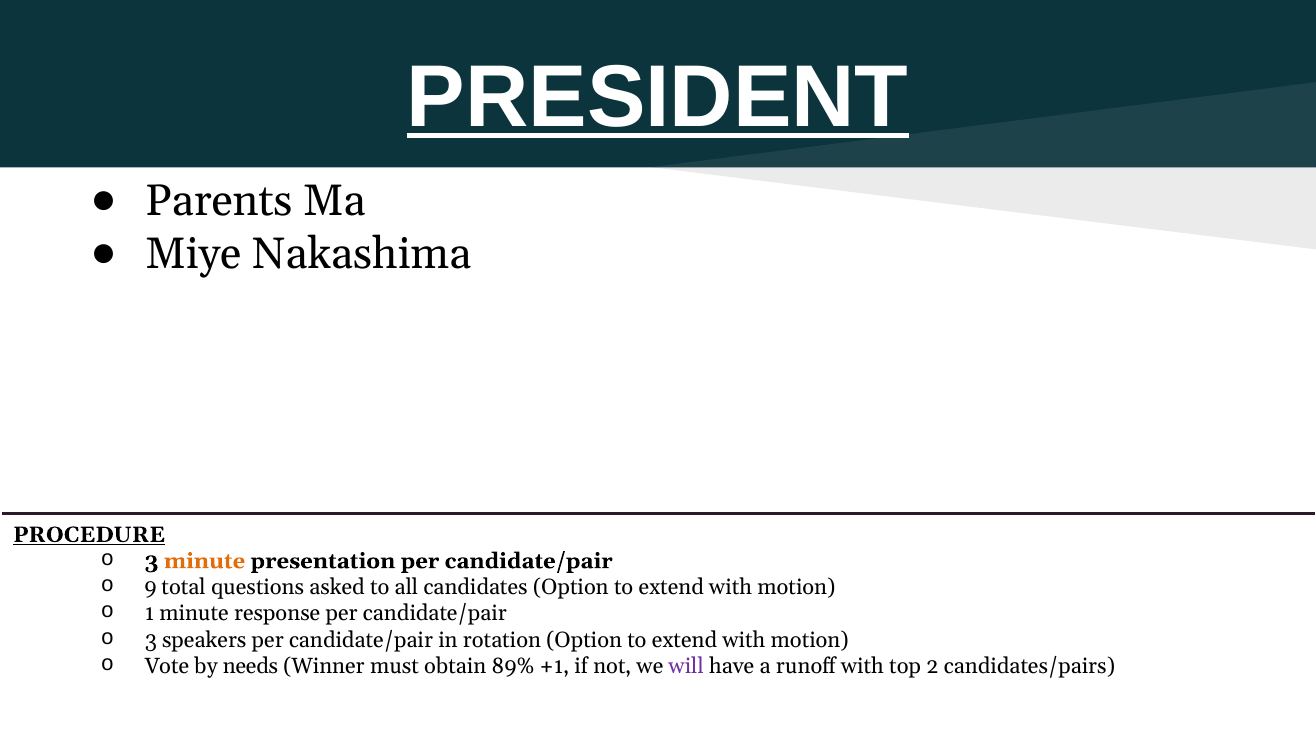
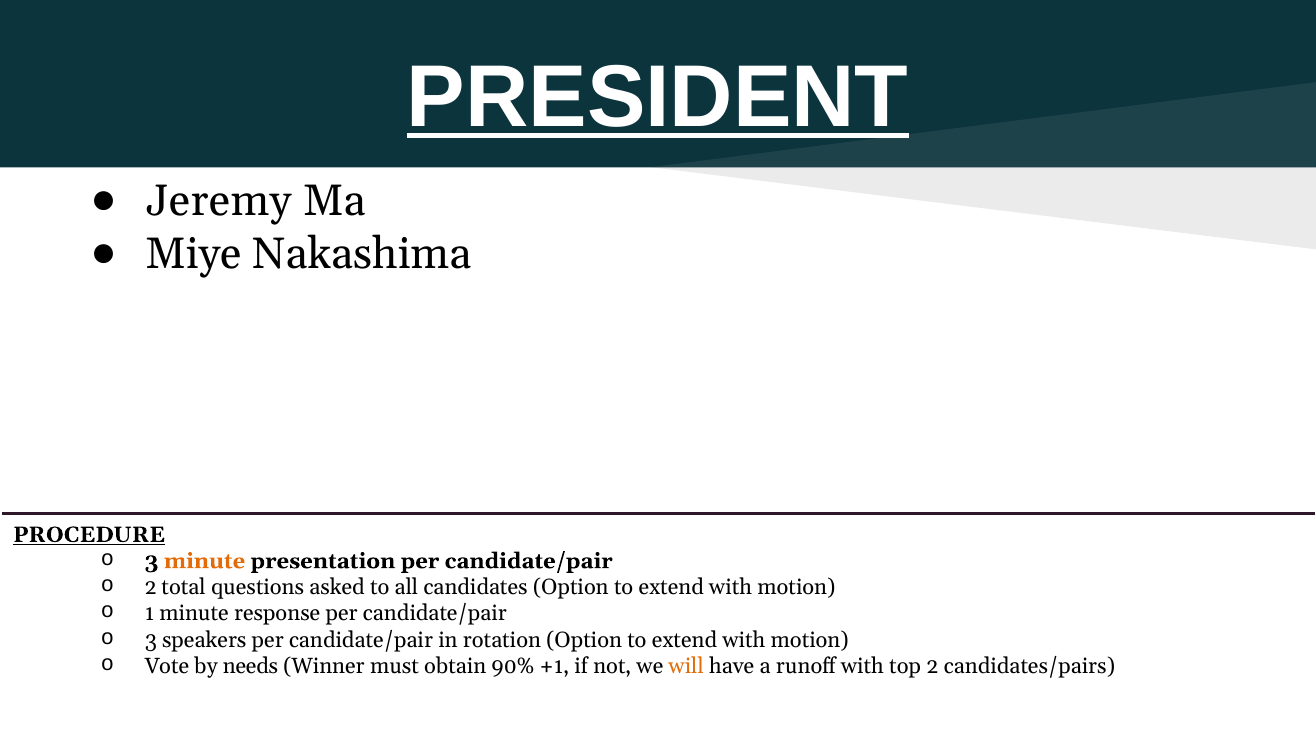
Parents: Parents -> Jeremy
9 at (151, 588): 9 -> 2
89%: 89% -> 90%
will colour: purple -> orange
